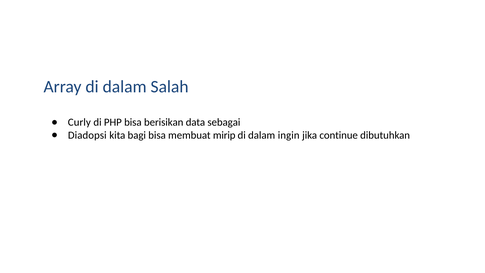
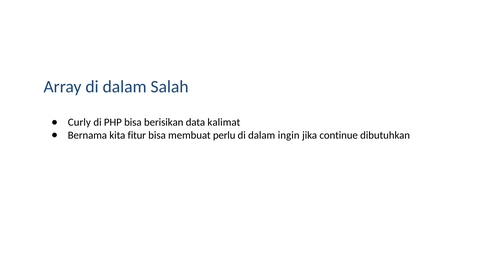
sebagai: sebagai -> kalimat
Diadopsi: Diadopsi -> Bernama
bagi: bagi -> fitur
mirip: mirip -> perlu
